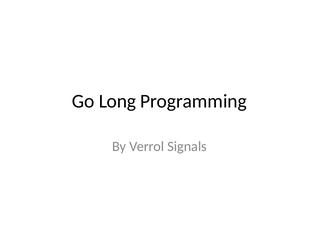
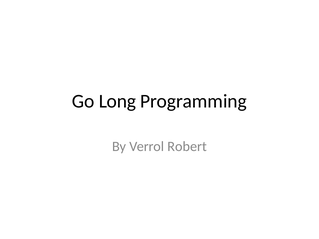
Signals: Signals -> Robert
